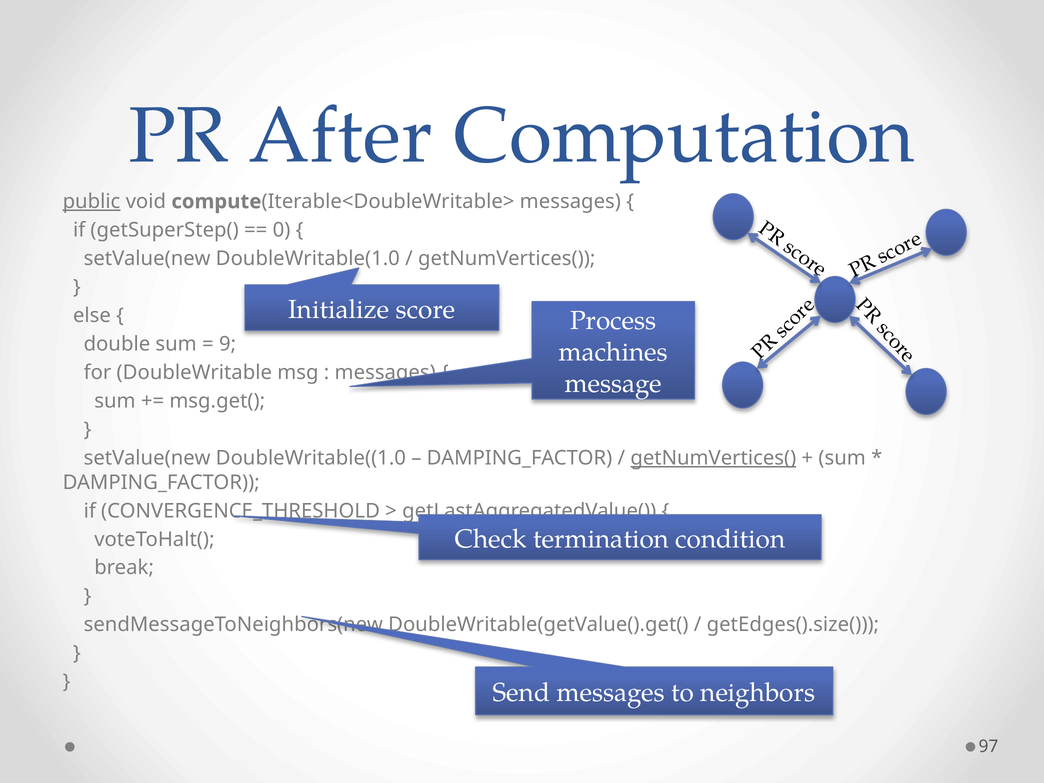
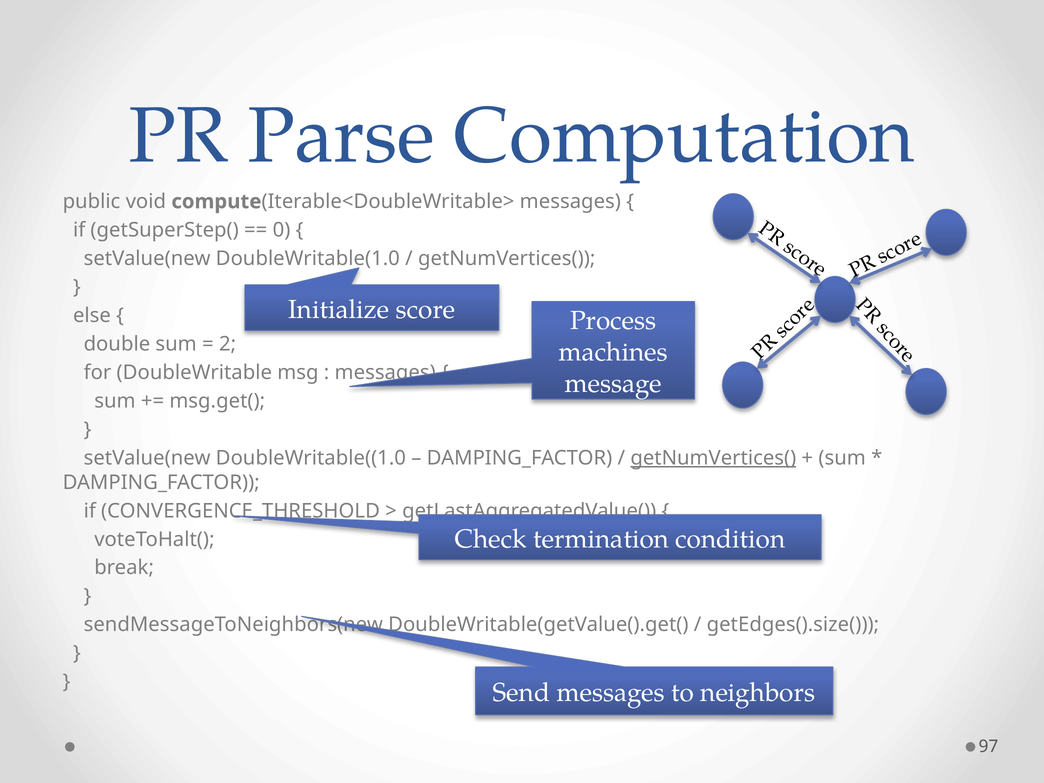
After: After -> Parse
public underline: present -> none
9: 9 -> 2
